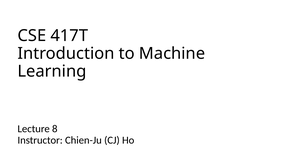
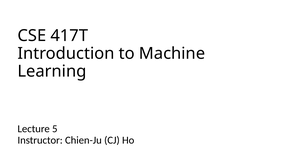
8: 8 -> 5
